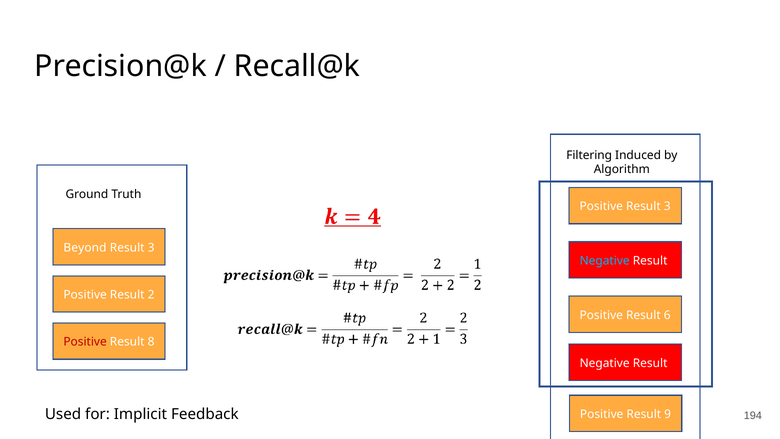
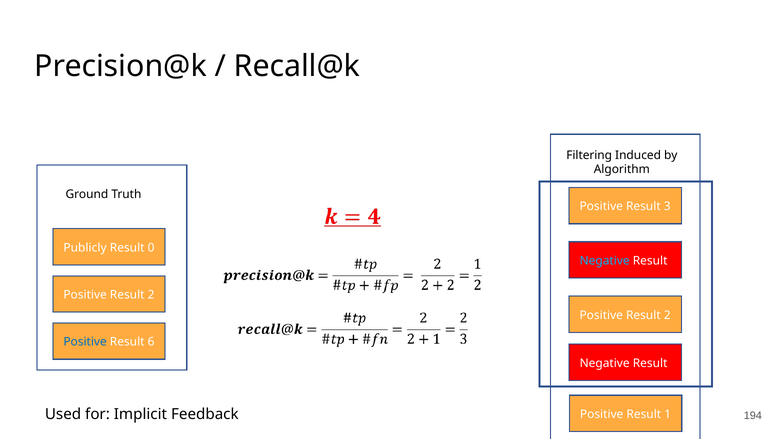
Beyond: Beyond -> Publicly
3 at (151, 248): 3 -> 0
6 at (667, 315): 6 -> 2
Positive at (85, 342) colour: red -> blue
8: 8 -> 6
9: 9 -> 1
